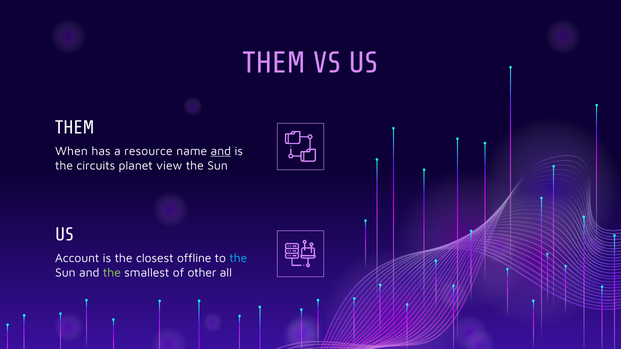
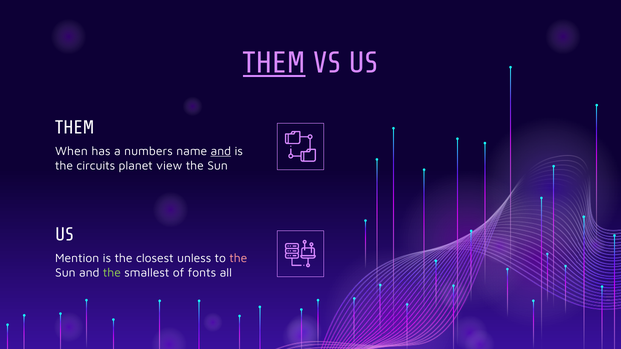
THEM at (274, 63) underline: none -> present
resource: resource -> numbers
Account: Account -> Mention
offline: offline -> unless
the at (238, 258) colour: light blue -> pink
other: other -> fonts
